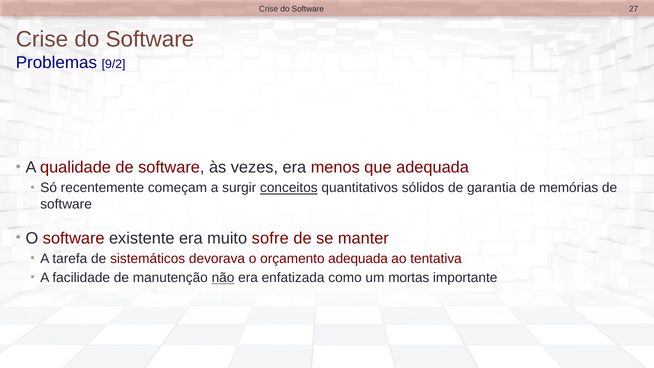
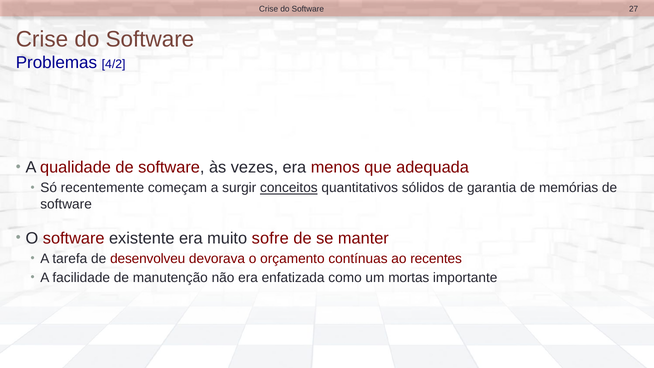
9/2: 9/2 -> 4/2
sistemáticos: sistemáticos -> desenvolveu
orçamento adequada: adequada -> contínuas
tentativa: tentativa -> recentes
não underline: present -> none
